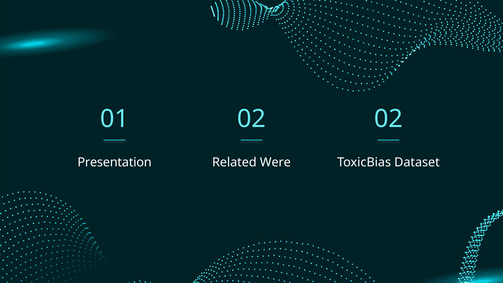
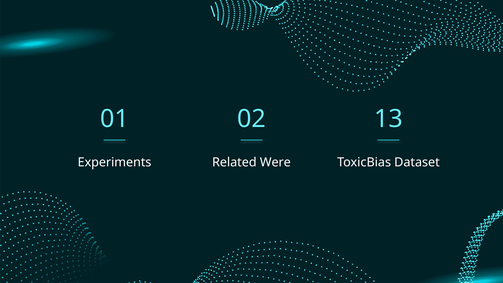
02 02: 02 -> 13
Presentation: Presentation -> Experiments
